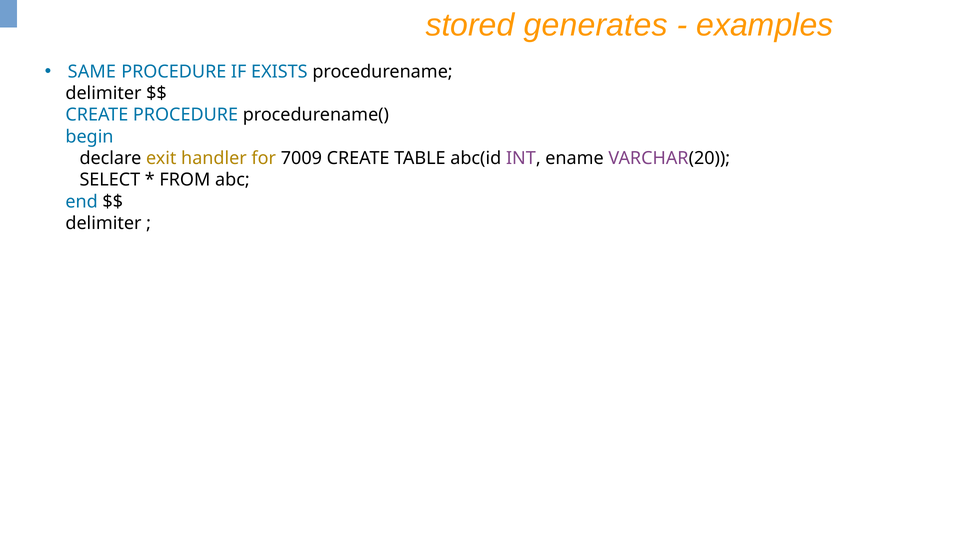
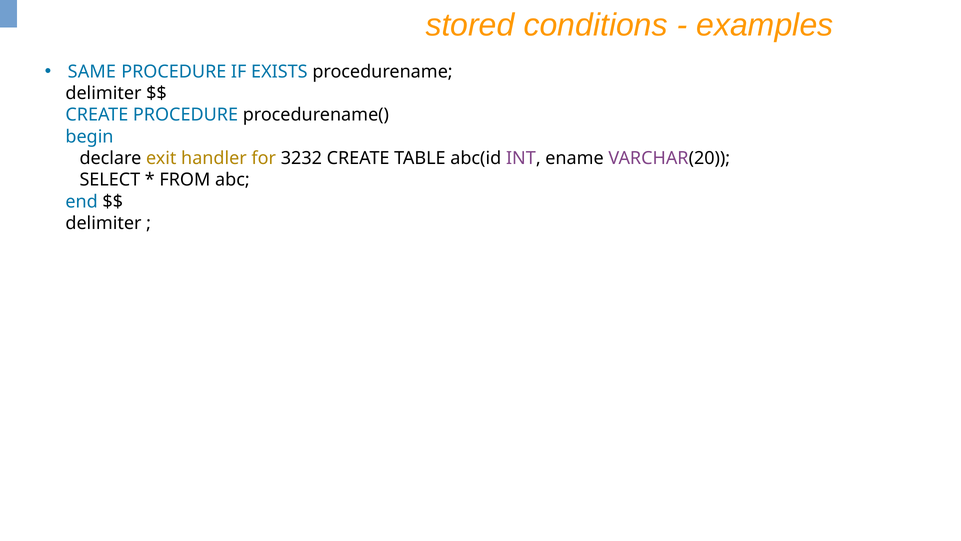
generates: generates -> conditions
7009: 7009 -> 3232
